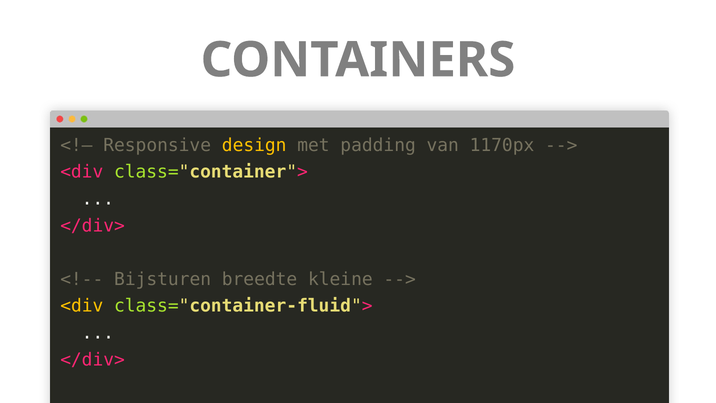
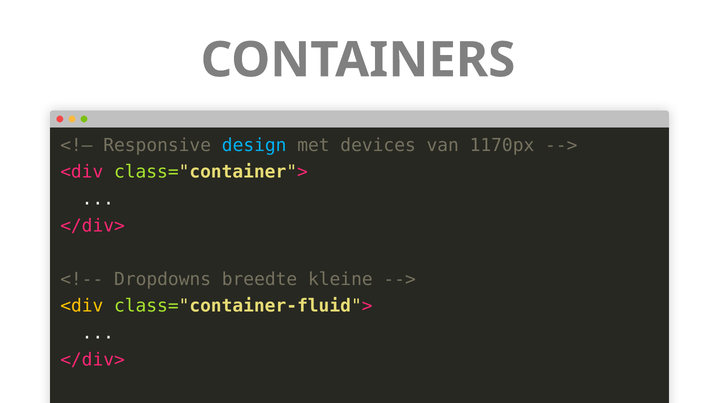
design colour: yellow -> light blue
padding: padding -> devices
Bijsturen: Bijsturen -> Dropdowns
